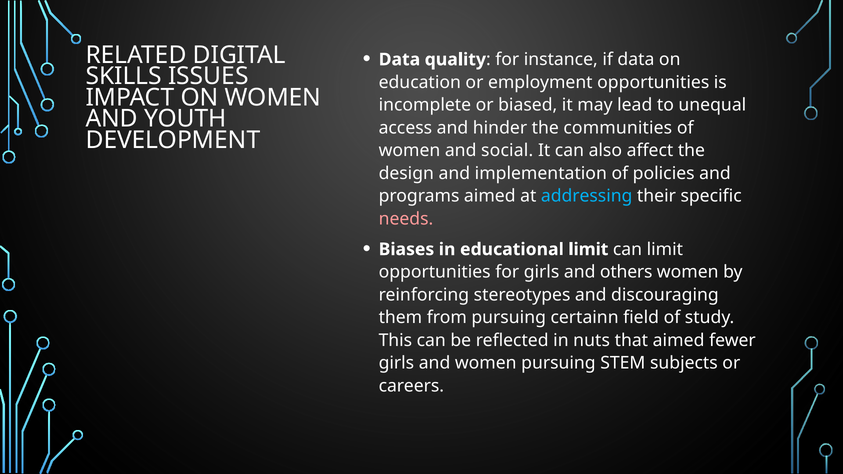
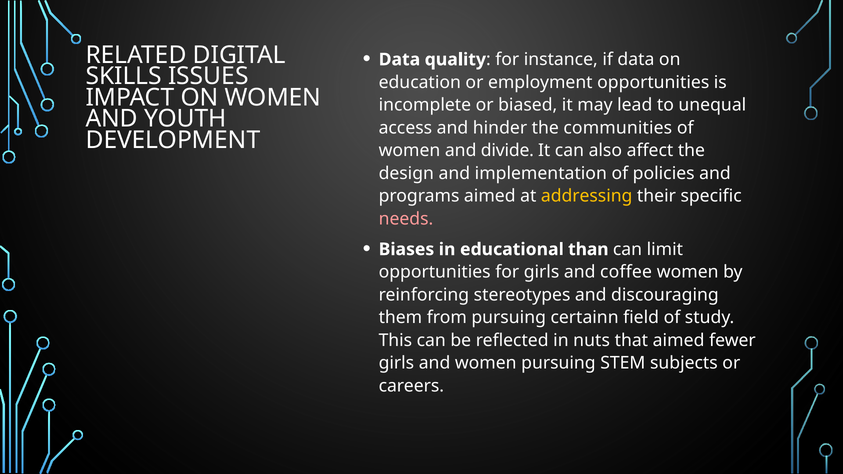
social: social -> divide
addressing colour: light blue -> yellow
educational limit: limit -> than
others: others -> coffee
